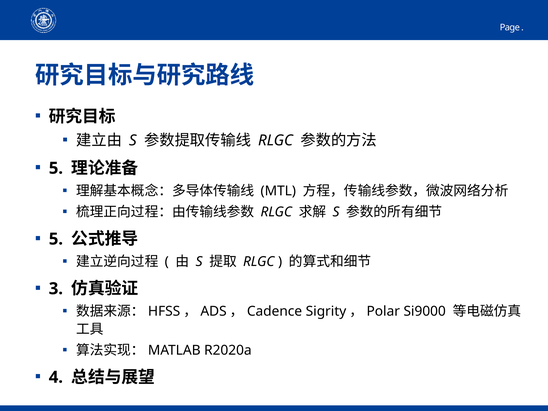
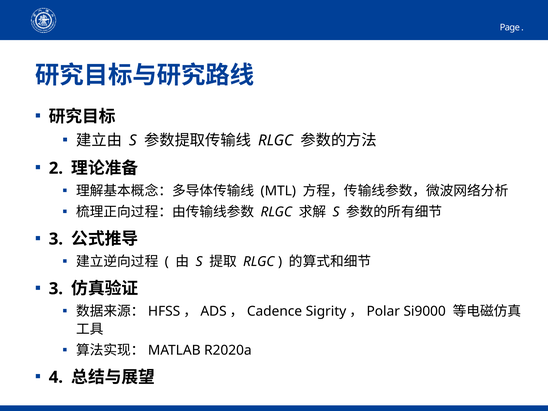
5 at (56, 168): 5 -> 2
5 at (56, 239): 5 -> 3
